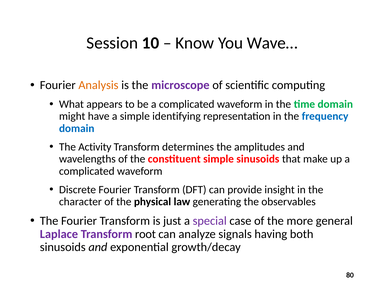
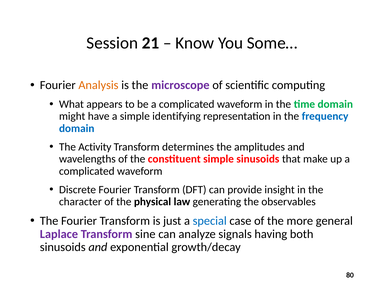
10: 10 -> 21
Wave…: Wave… -> Some…
special colour: purple -> blue
root: root -> sine
